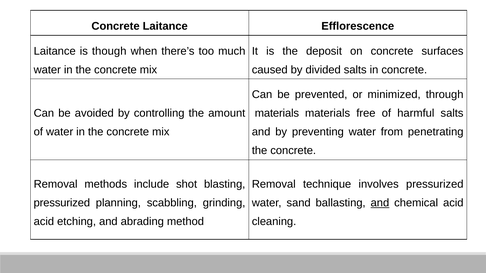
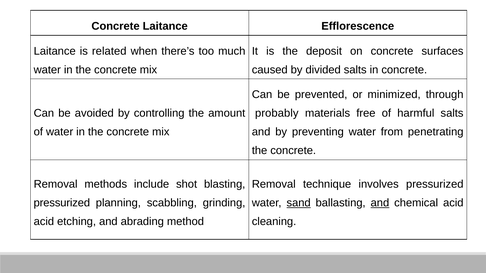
though: though -> related
materials at (277, 113): materials -> probably
sand underline: none -> present
